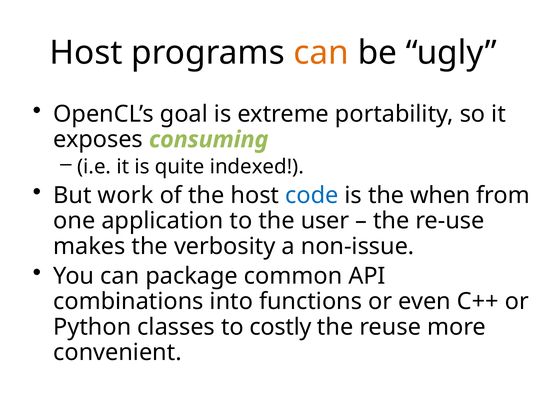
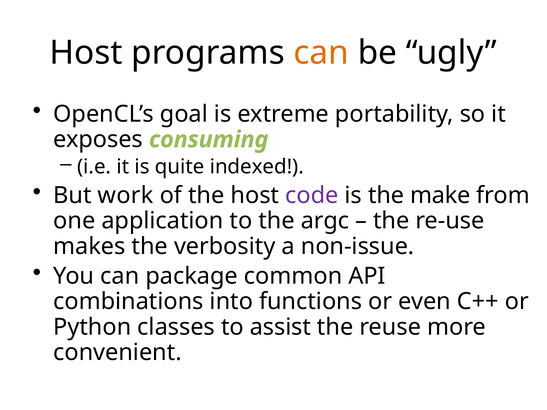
code colour: blue -> purple
when: when -> make
user: user -> argc
costly: costly -> assist
